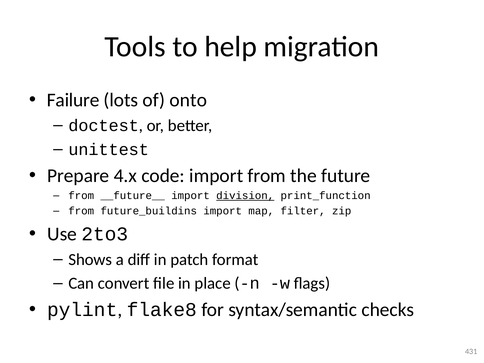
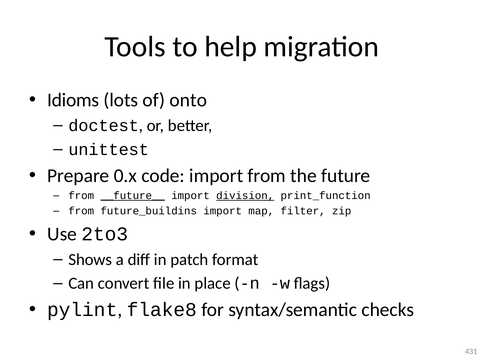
Failure: Failure -> Idioms
4.x: 4.x -> 0.x
__future__ underline: none -> present
